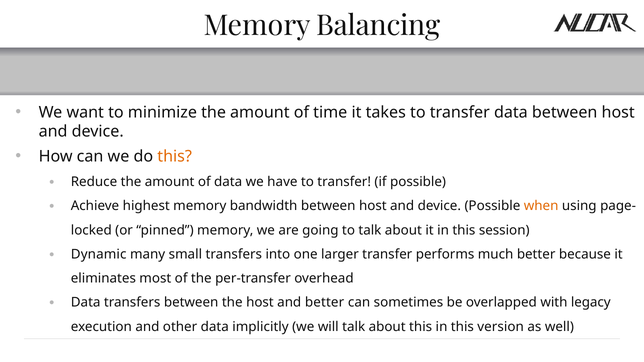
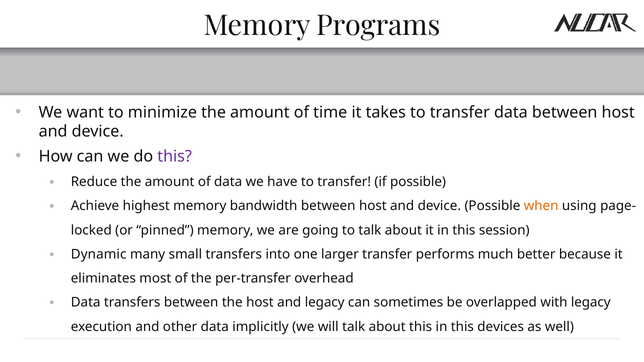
Balancing: Balancing -> Programs
this at (175, 156) colour: orange -> purple
and better: better -> legacy
version: version -> devices
